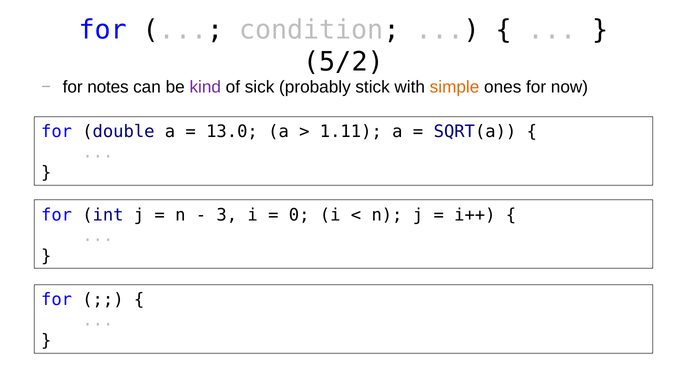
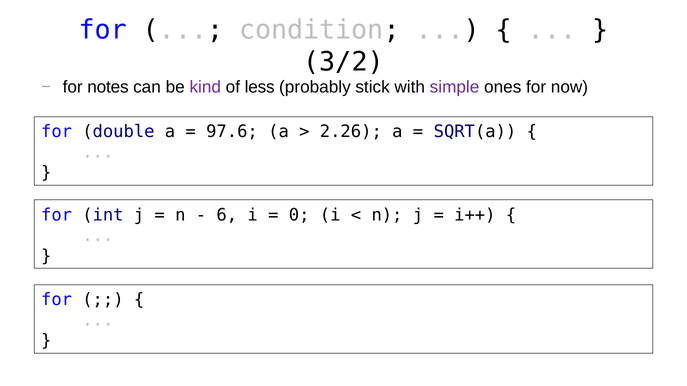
5/2: 5/2 -> 3/2
sick: sick -> less
simple colour: orange -> purple
13.0: 13.0 -> 97.6
1.11: 1.11 -> 2.26
3: 3 -> 6
